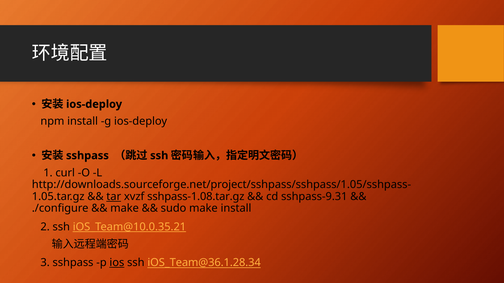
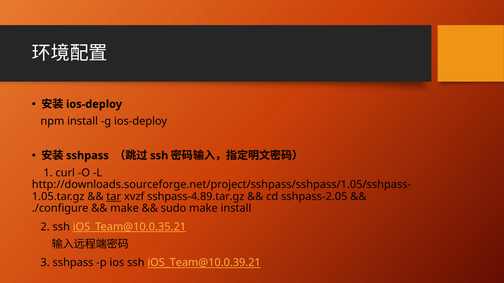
sshpass-1.08.tar.gz: sshpass-1.08.tar.gz -> sshpass-4.89.tar.gz
sshpass-9.31: sshpass-9.31 -> sshpass-2.05
ios underline: present -> none
iOS_Team@36.1.28.34: iOS_Team@36.1.28.34 -> iOS_Team@10.0.39.21
